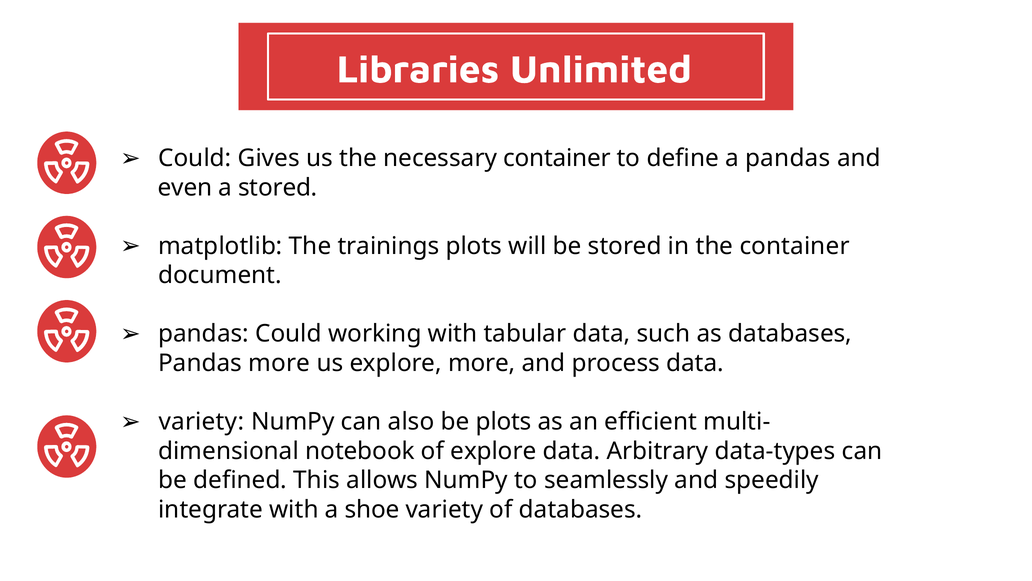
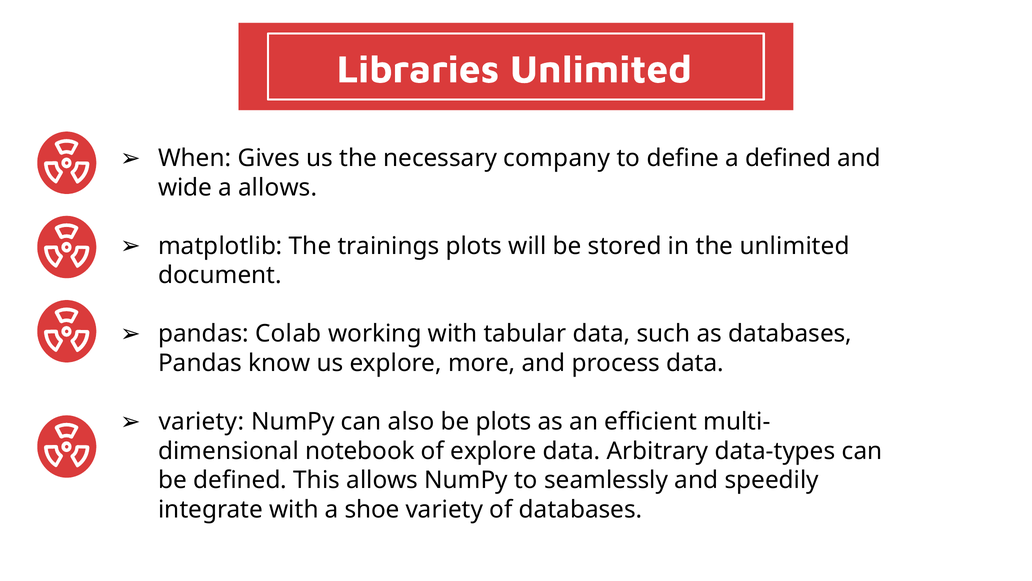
Could at (195, 158): Could -> When
necessary container: container -> company
a pandas: pandas -> defined
even: even -> wide
a stored: stored -> allows
the container: container -> unlimited
pandas Could: Could -> Colab
Pandas more: more -> know
